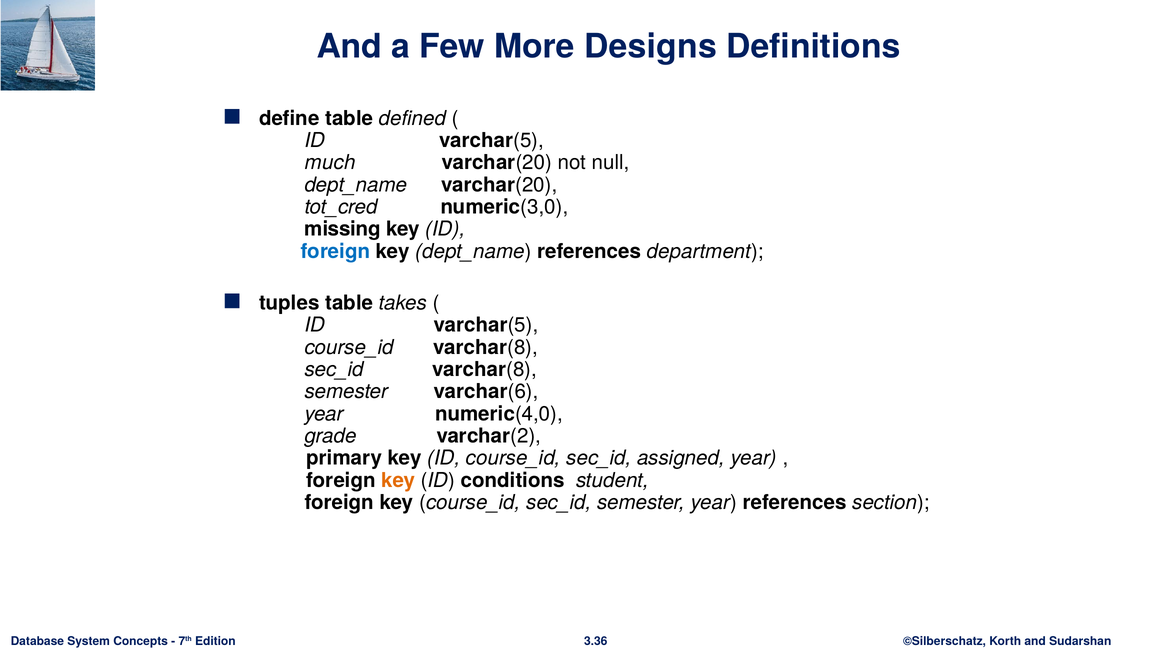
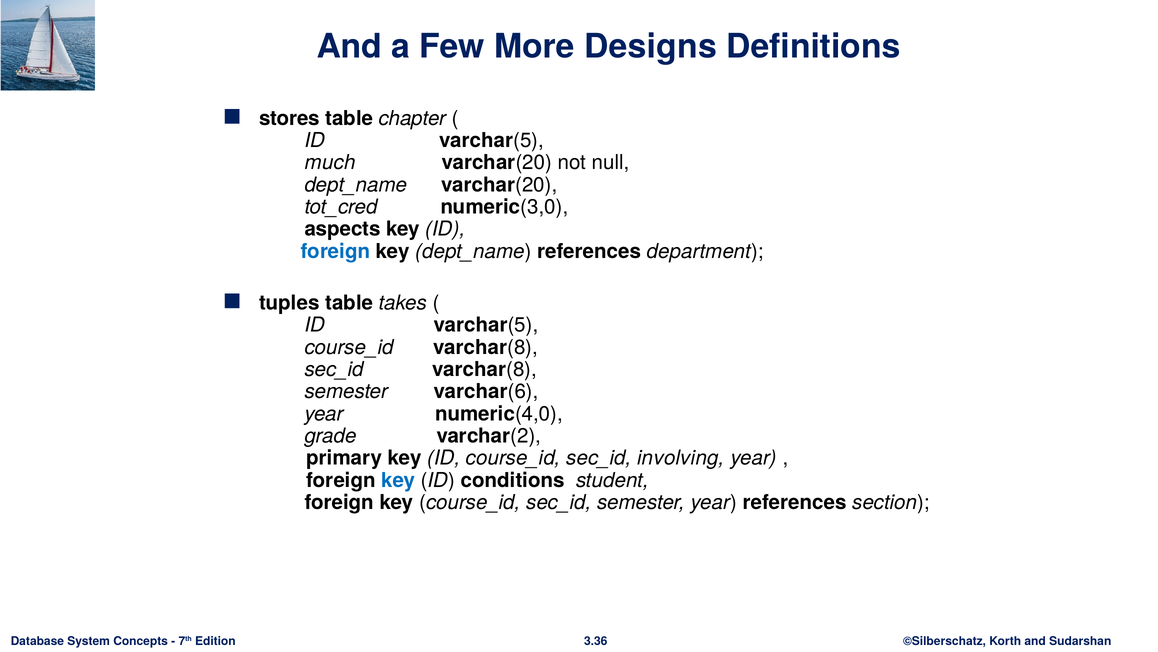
define: define -> stores
defined: defined -> chapter
missing: missing -> aspects
assigned: assigned -> involving
key at (398, 480) colour: orange -> blue
